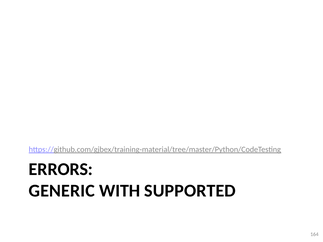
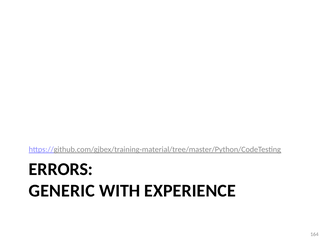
SUPPORTED: SUPPORTED -> EXPERIENCE
